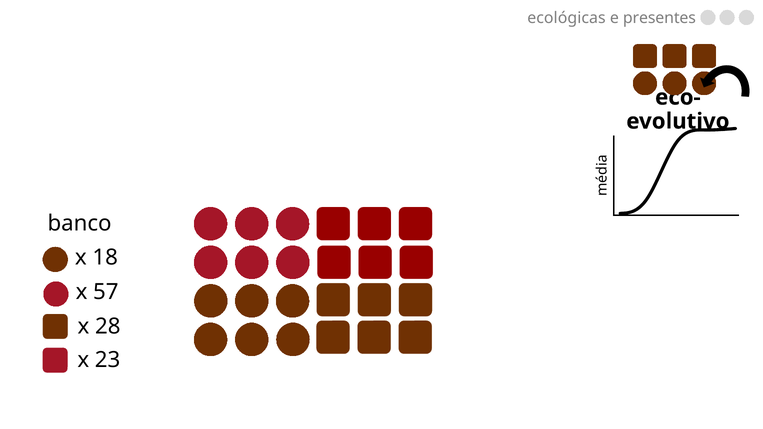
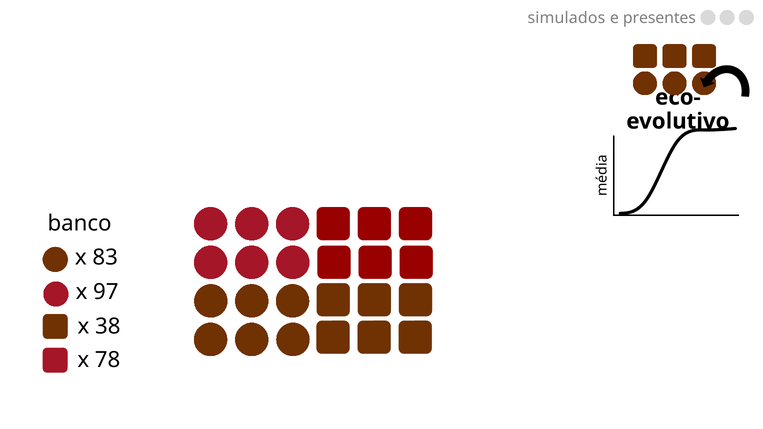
ecológicas: ecológicas -> simulados
18: 18 -> 83
57: 57 -> 97
28: 28 -> 38
23: 23 -> 78
